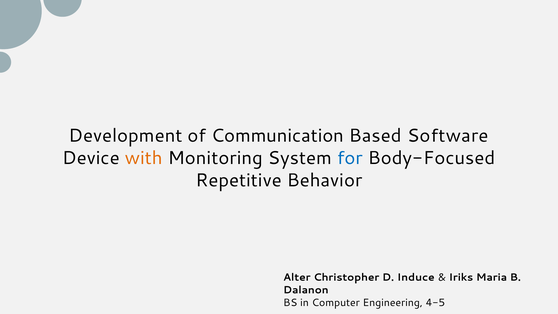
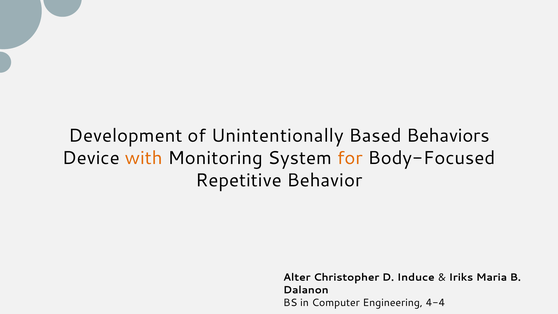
Communication: Communication -> Unintentionally
Software: Software -> Behaviors
for colour: blue -> orange
4-5: 4-5 -> 4-4
